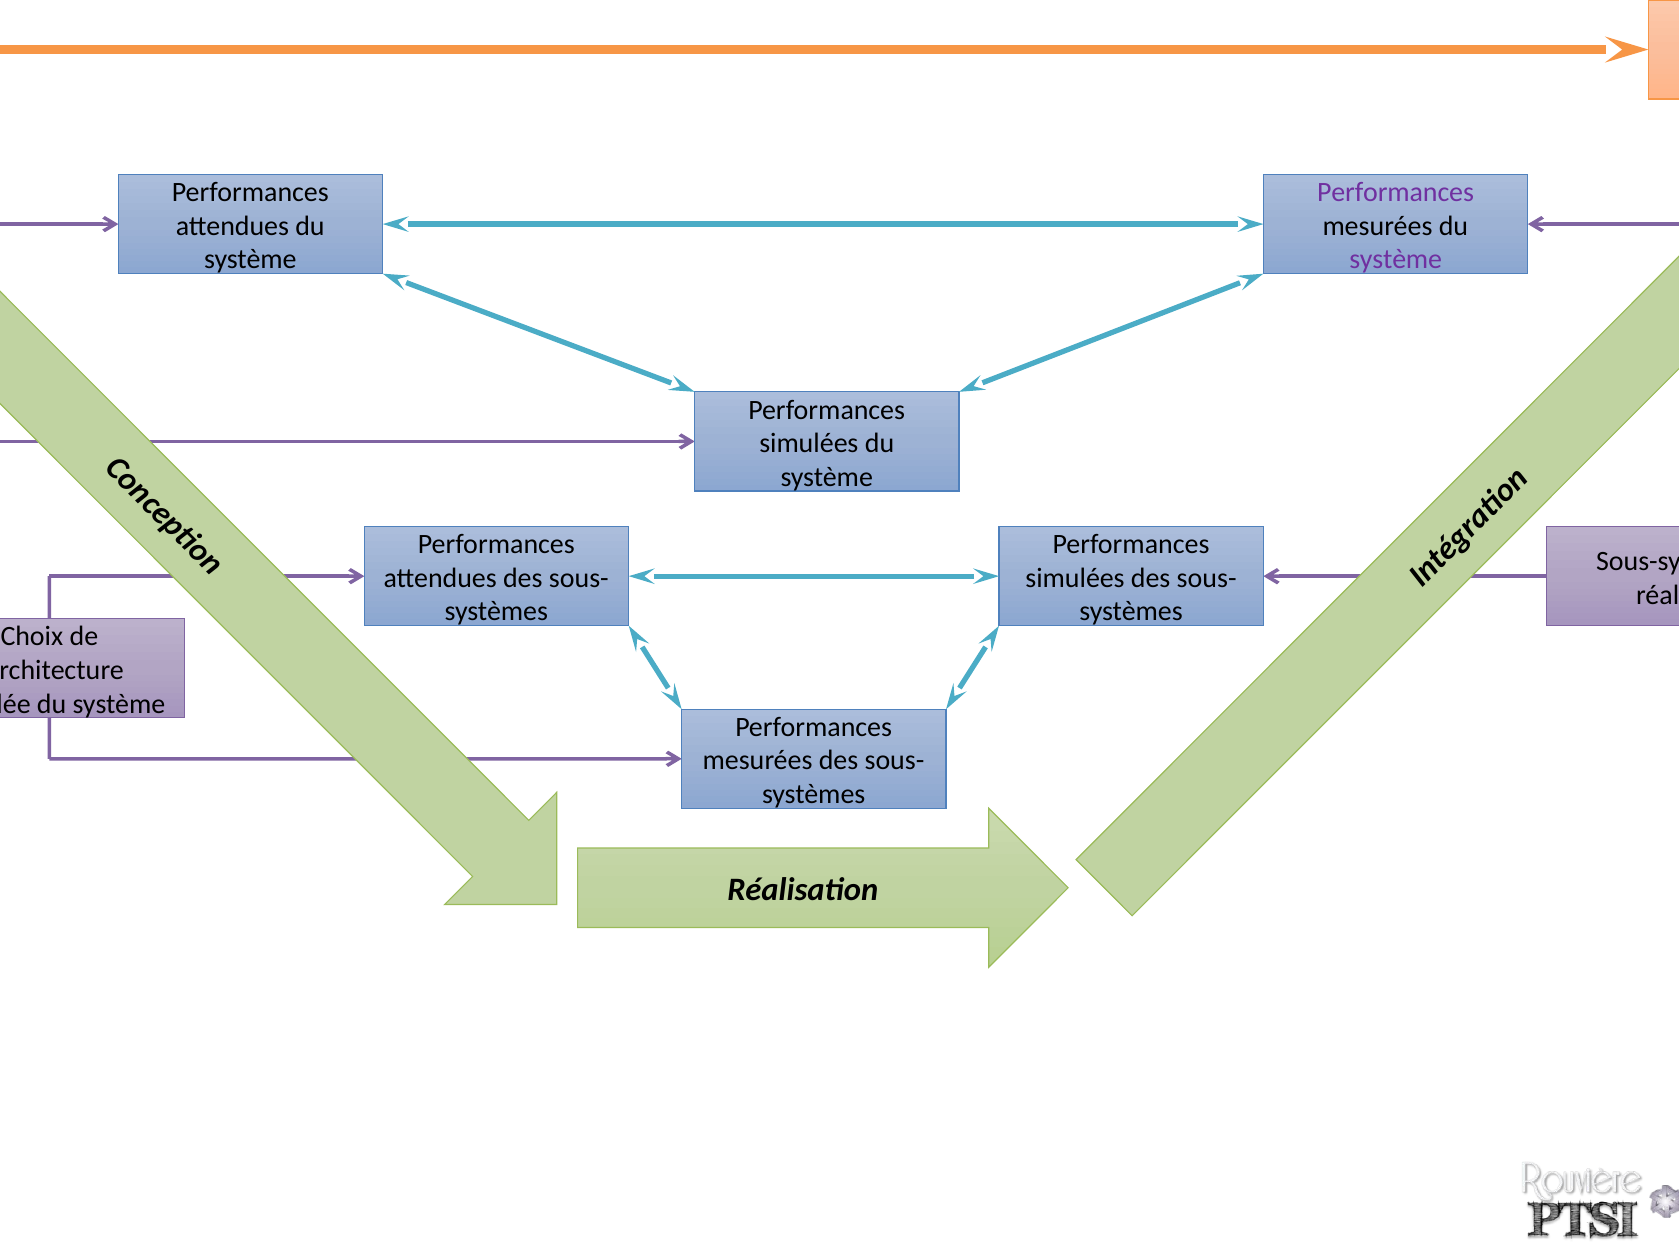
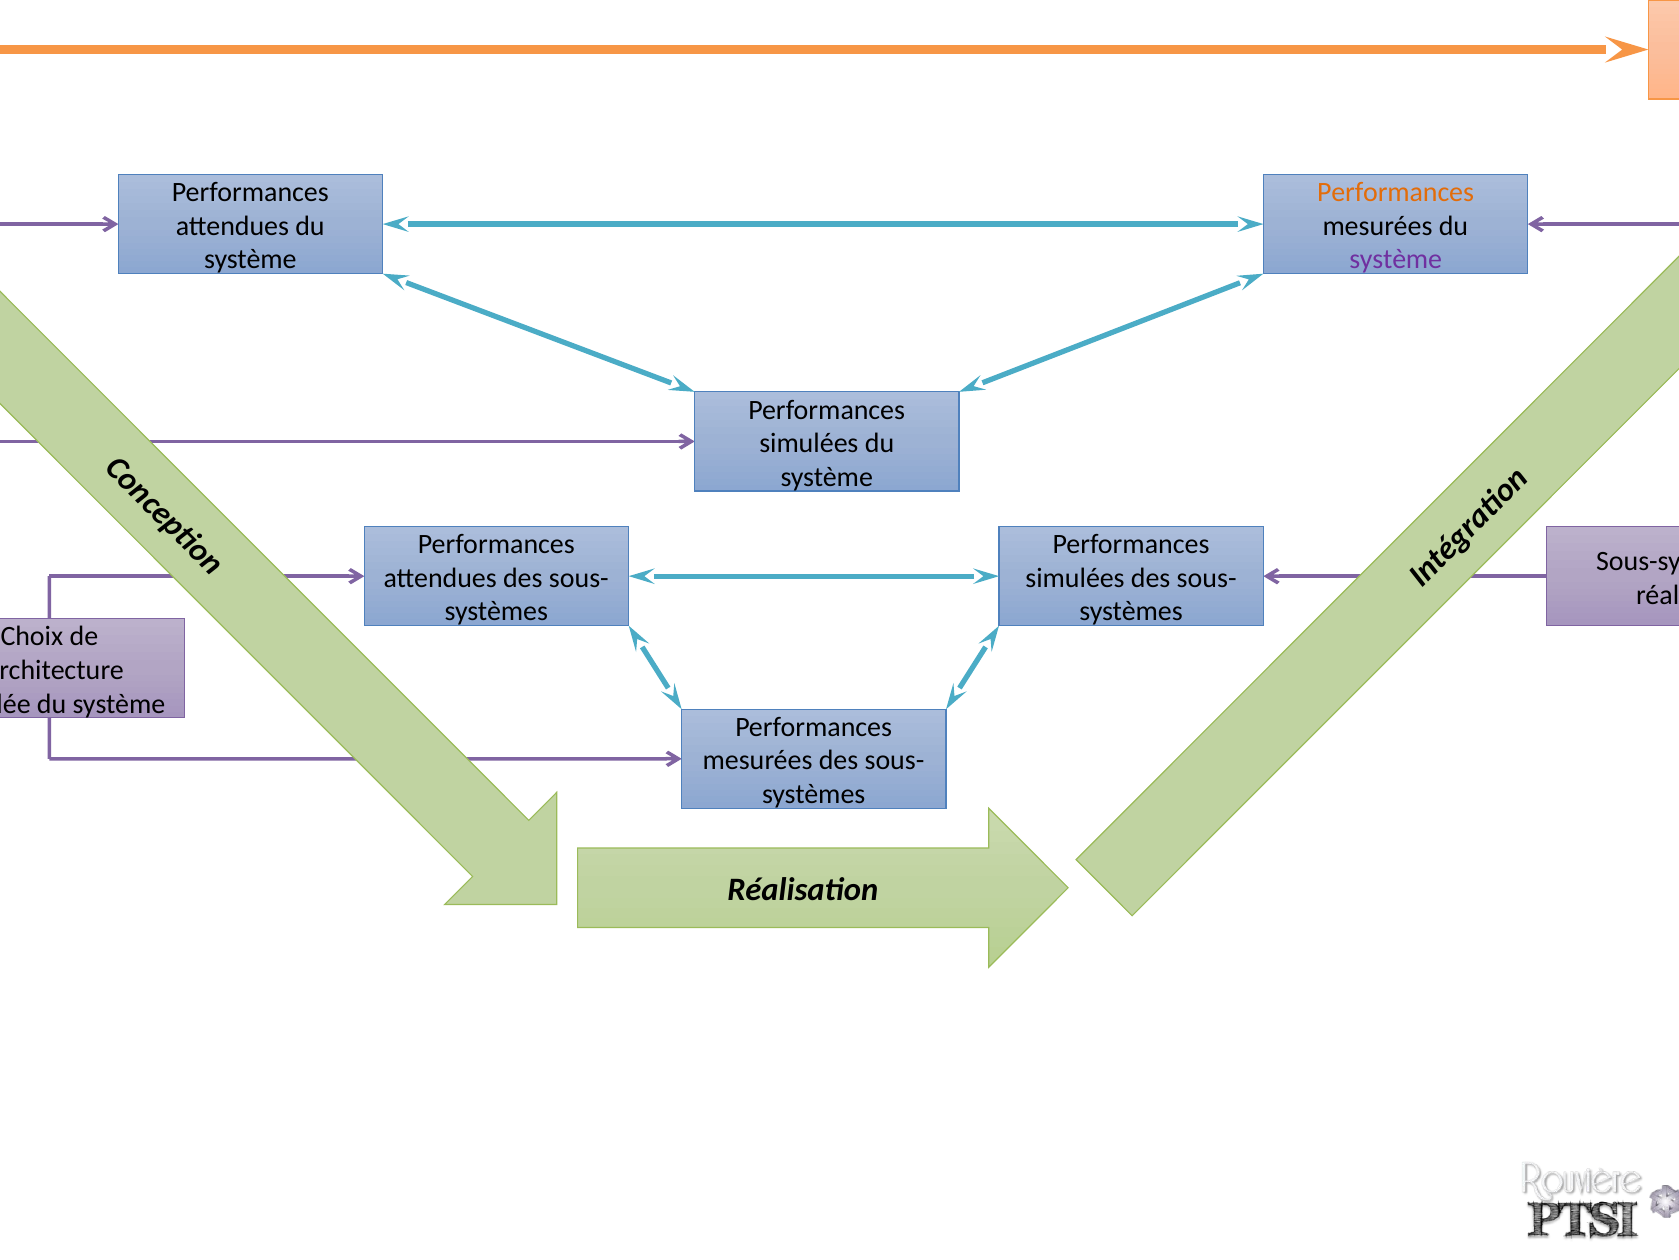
Performances at (1396, 192) colour: purple -> orange
